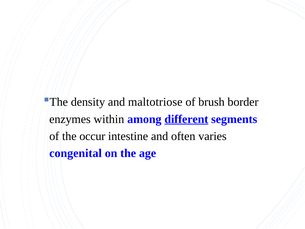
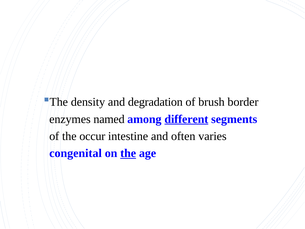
maltotriose: maltotriose -> degradation
within: within -> named
the at (128, 153) underline: none -> present
